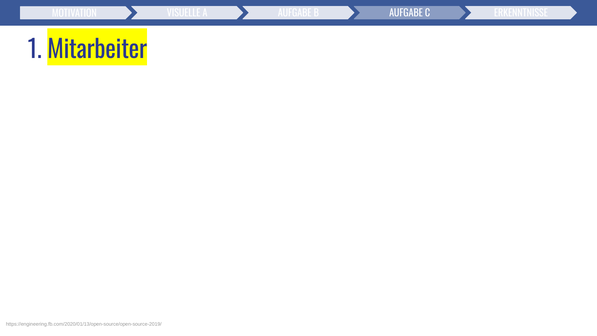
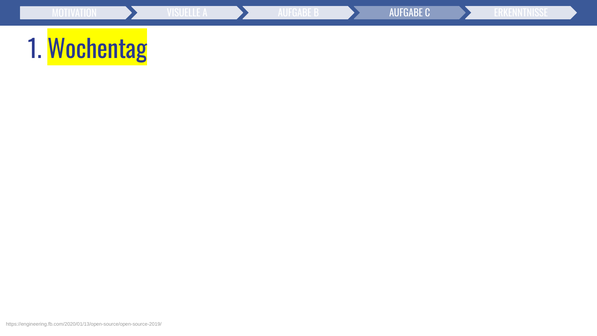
Mitarbeiter: Mitarbeiter -> Wochentag
